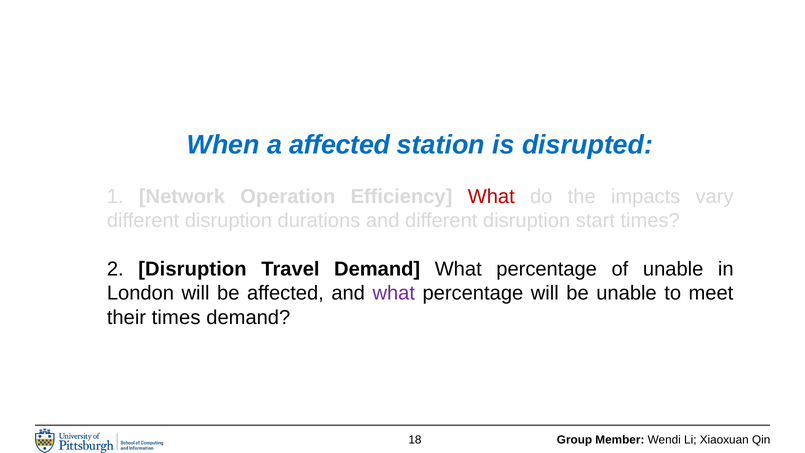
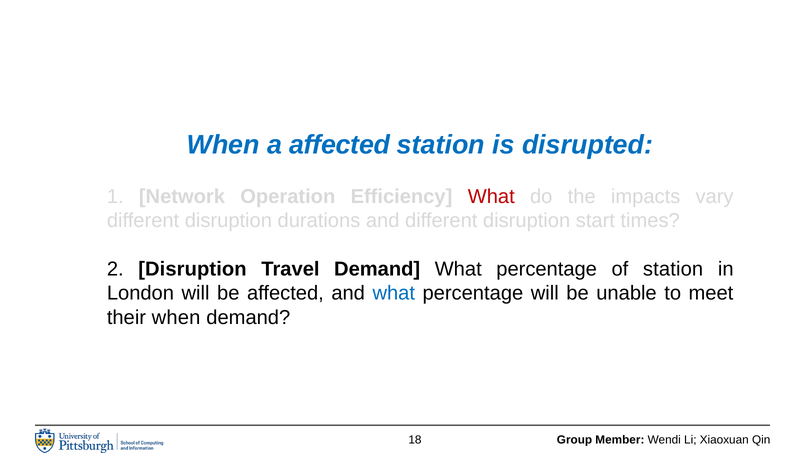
of unable: unable -> station
what at (394, 293) colour: purple -> blue
their times: times -> when
